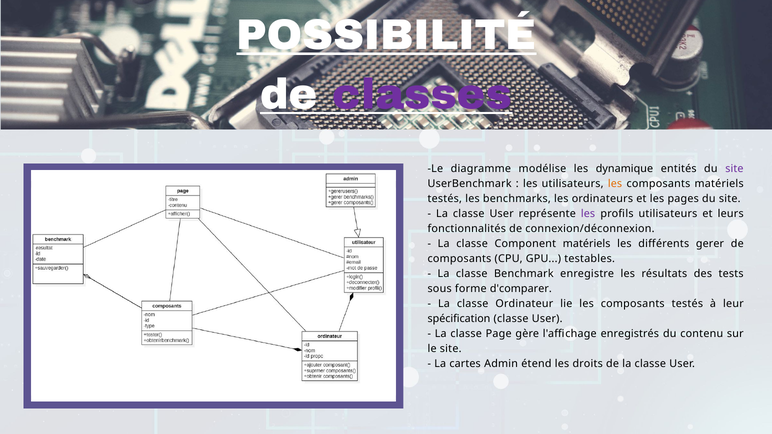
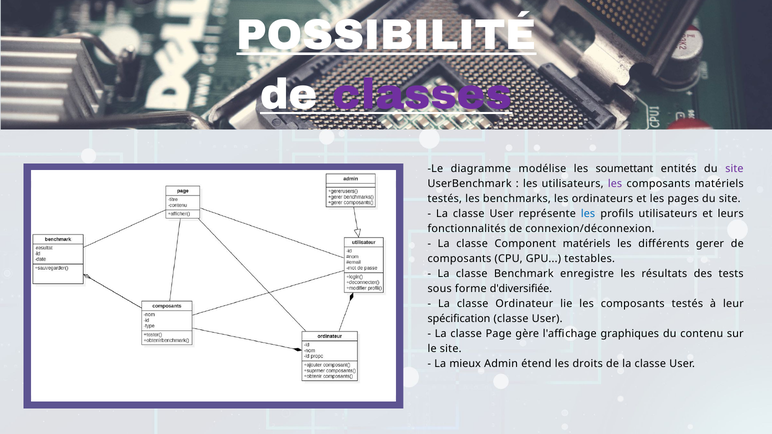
dynamique: dynamique -> soumettant
les at (615, 184) colour: orange -> purple
les at (588, 214) colour: purple -> blue
d'comparer: d'comparer -> d'diversifiée
enregistrés: enregistrés -> graphiques
cartes: cartes -> mieux
